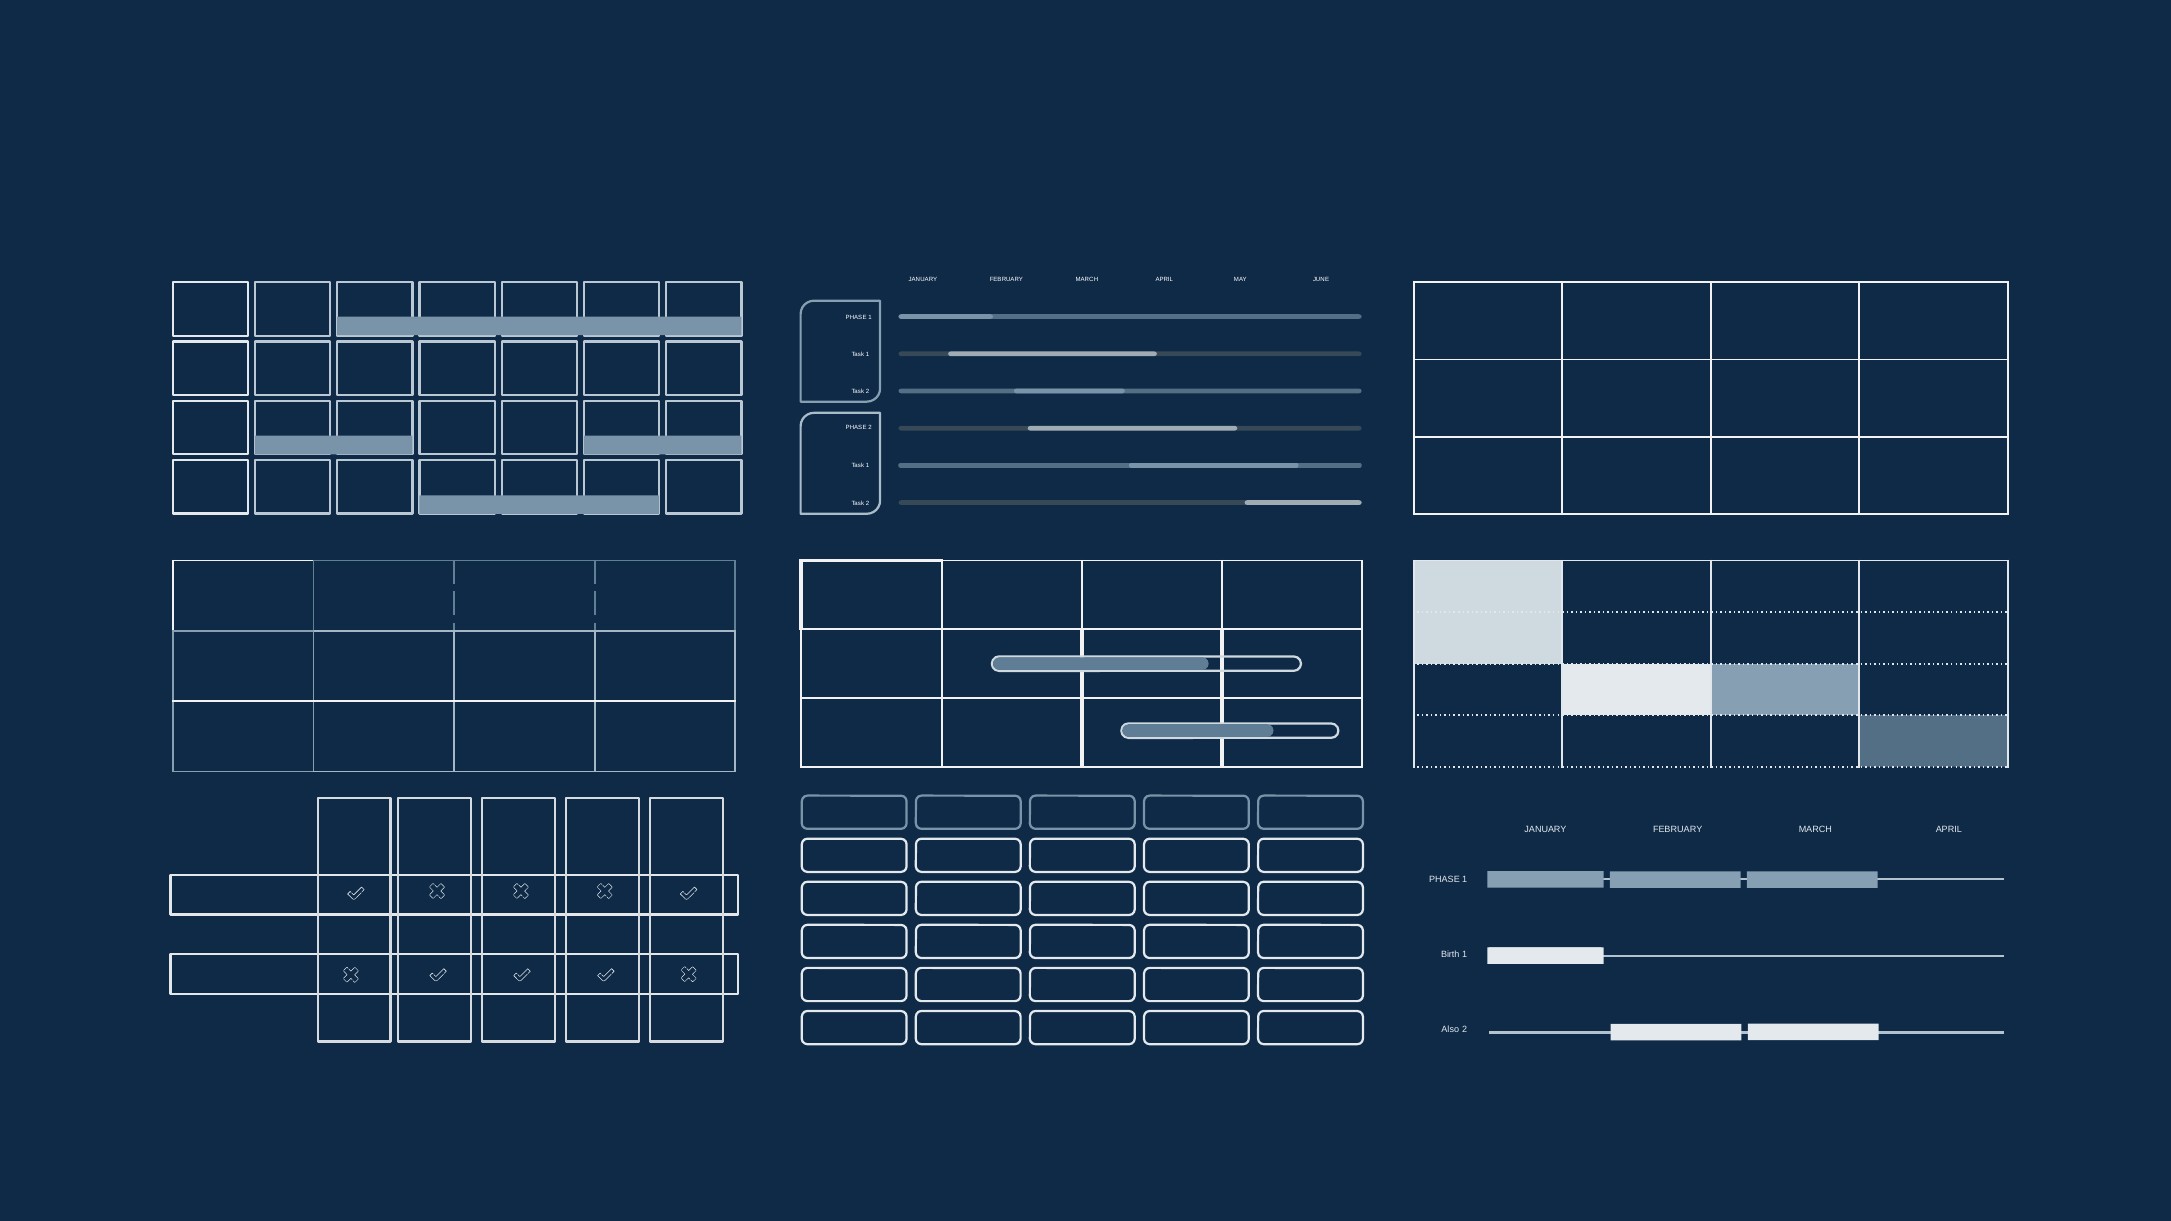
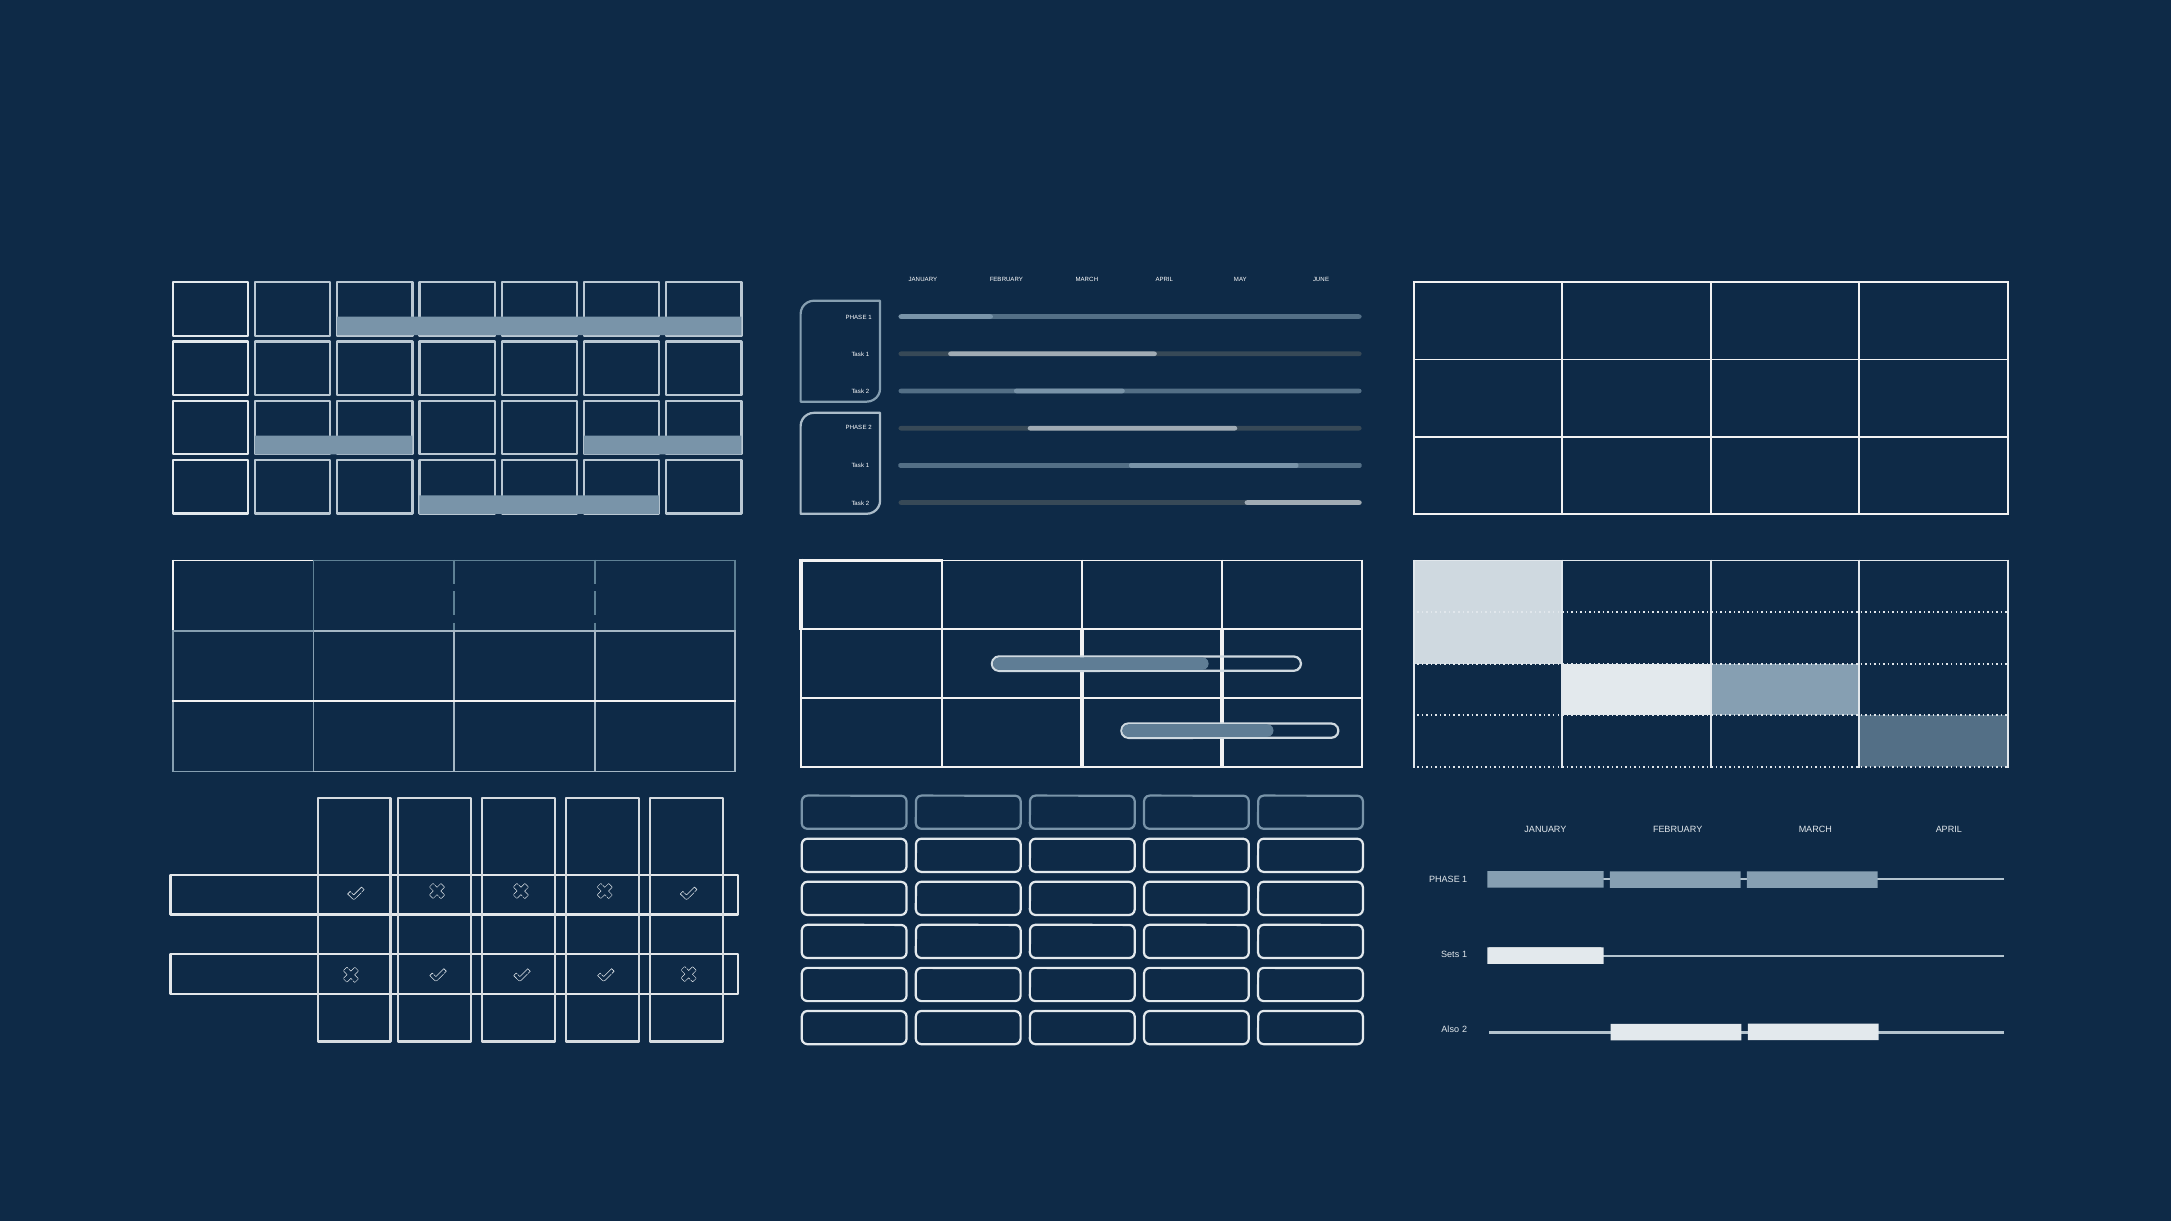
Birth: Birth -> Sets
